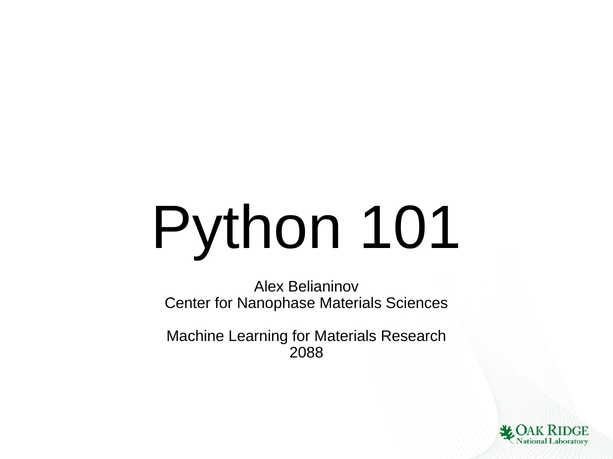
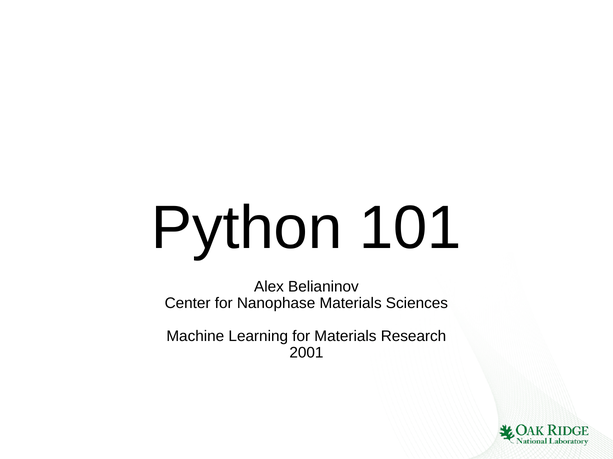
2088: 2088 -> 2001
